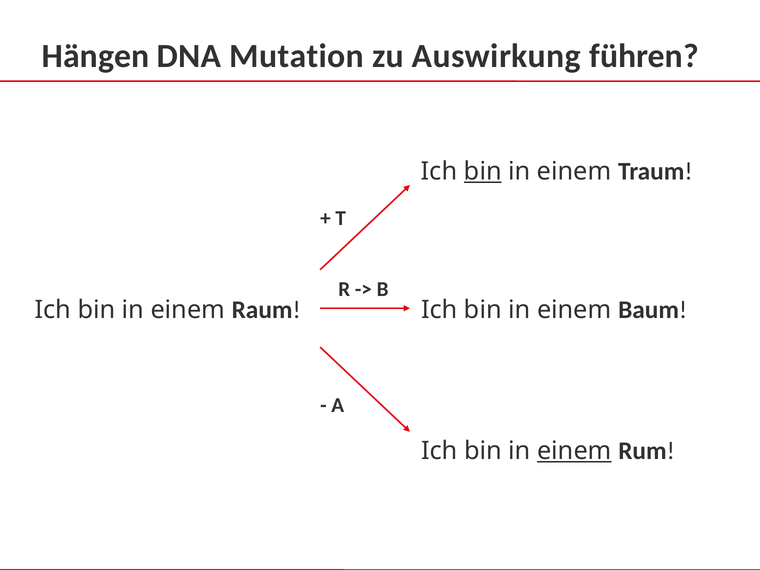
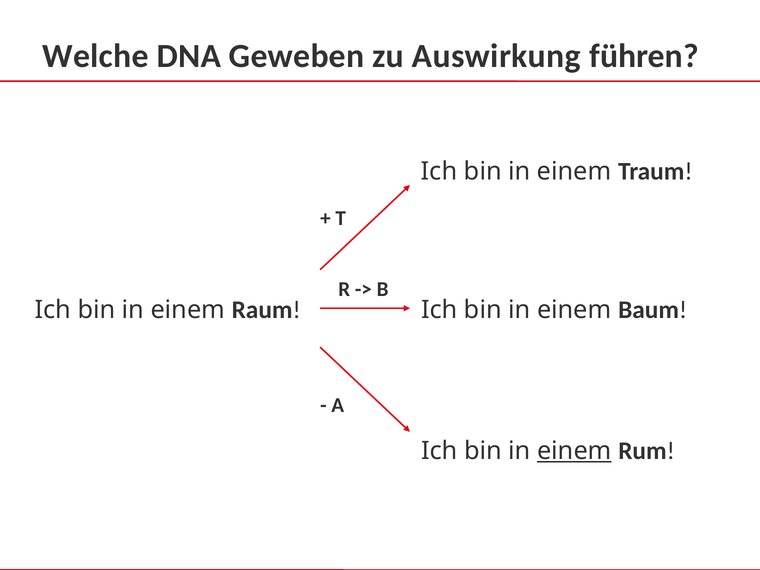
Hängen: Hängen -> Welche
Mutation: Mutation -> Geweben
bin at (483, 171) underline: present -> none
